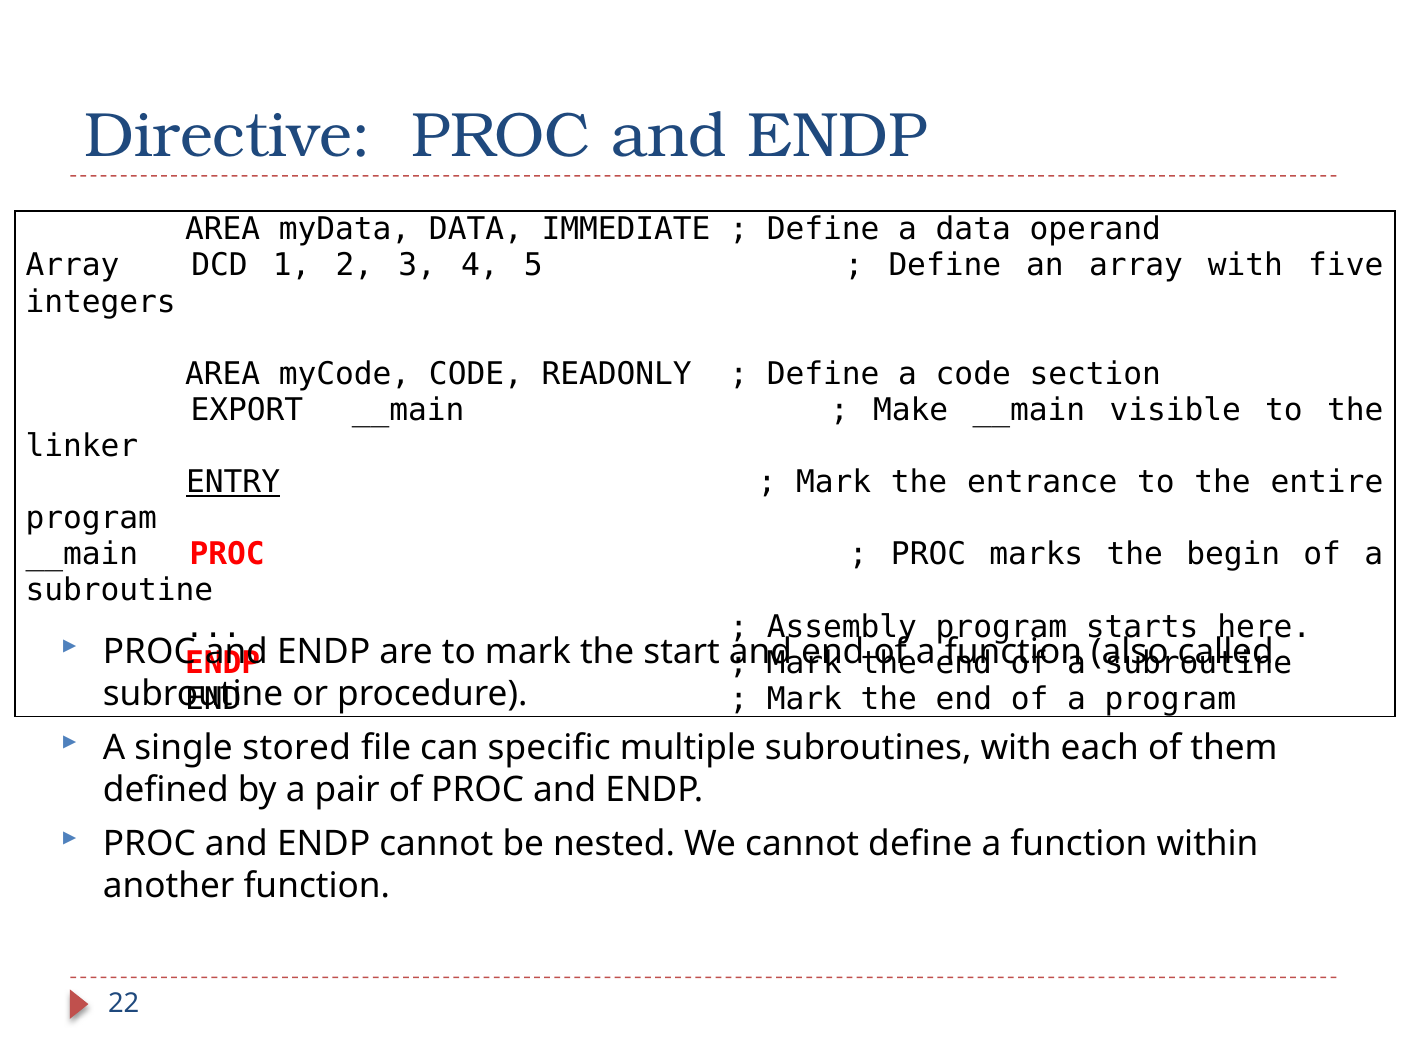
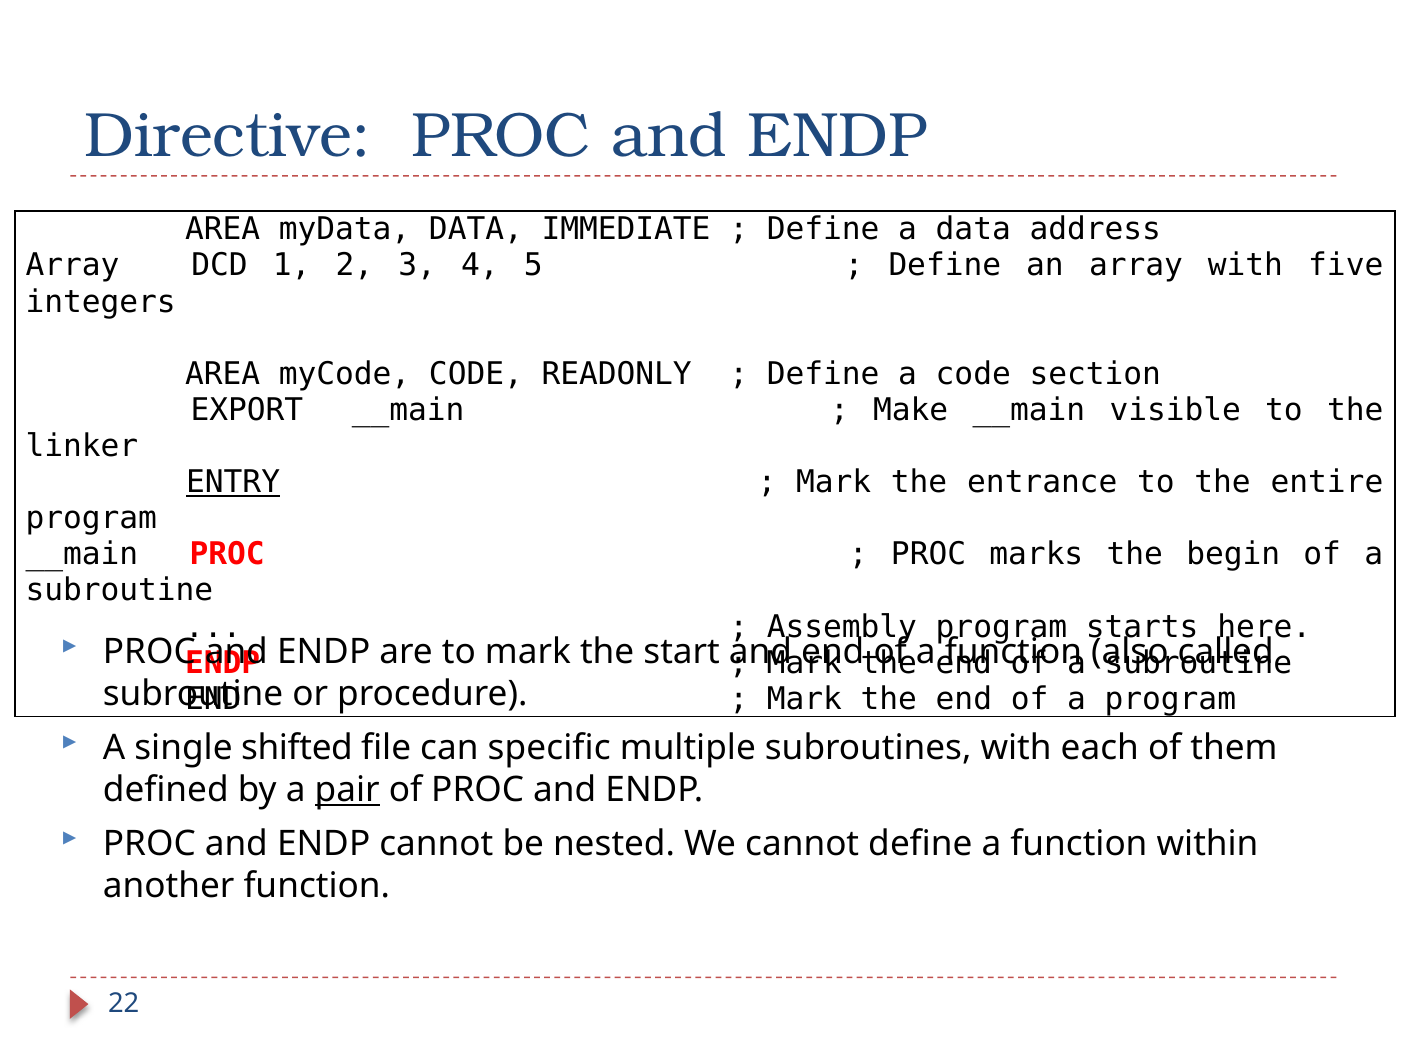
operand: operand -> address
stored: stored -> shifted
pair underline: none -> present
